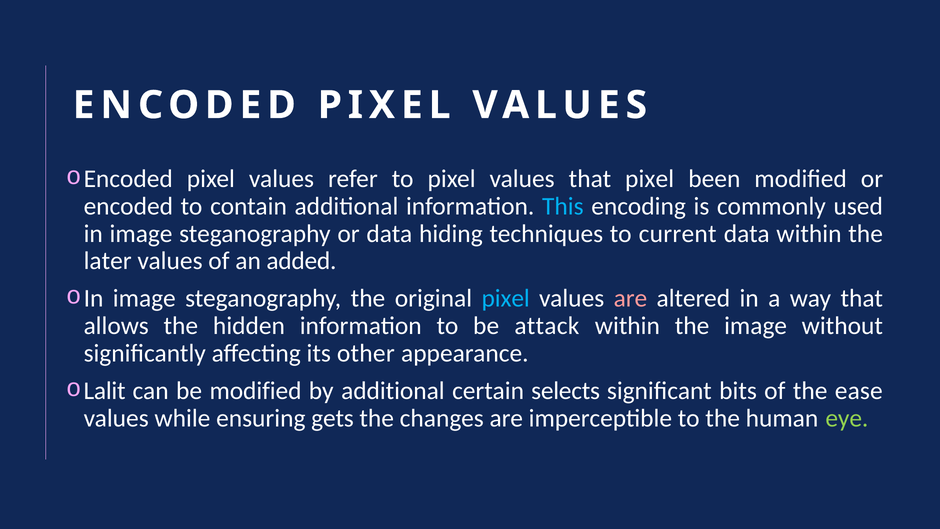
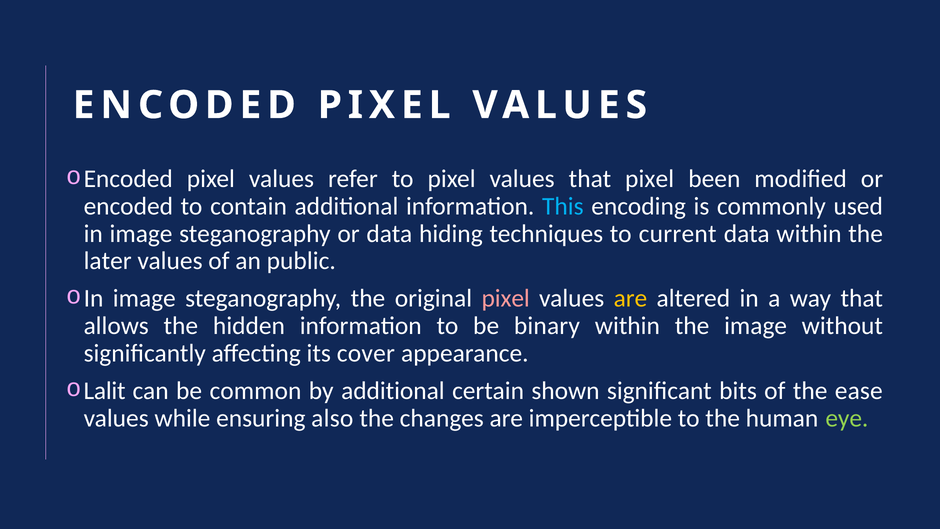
added: added -> public
pixel at (506, 298) colour: light blue -> pink
are at (630, 298) colour: pink -> yellow
attack: attack -> binary
other: other -> cover
be modified: modified -> common
selects: selects -> shown
gets: gets -> also
